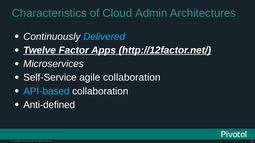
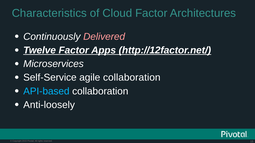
Cloud Admin: Admin -> Factor
Delivered colour: light blue -> pink
Anti-defined: Anti-defined -> Anti-loosely
